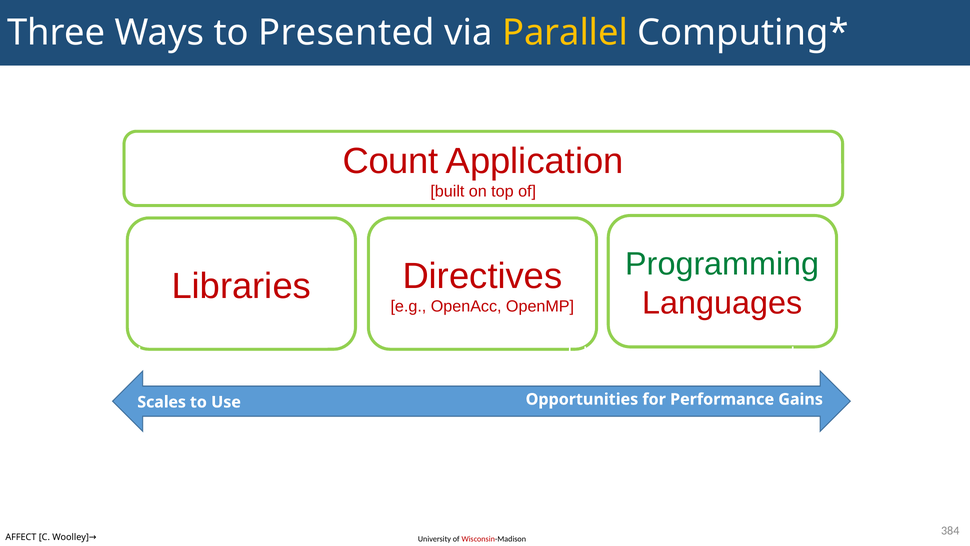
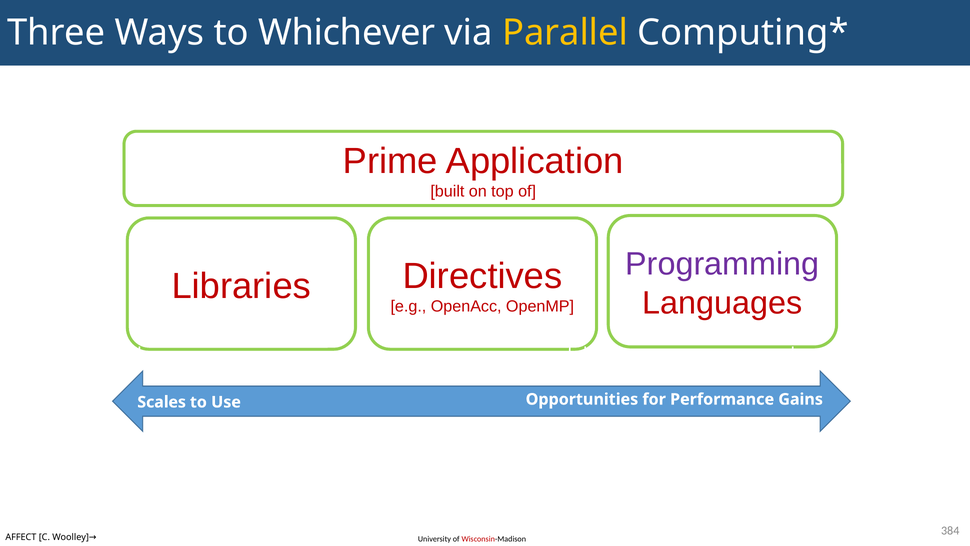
Presented: Presented -> Whichever
Count: Count -> Prime
Programming colour: green -> purple
